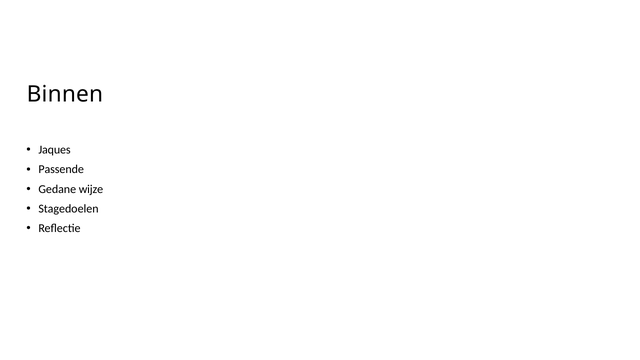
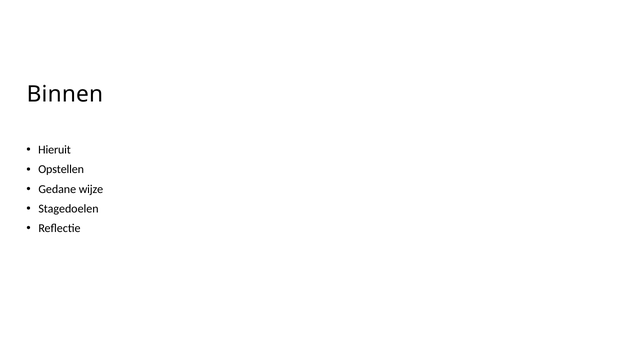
Jaques: Jaques -> Hieruit
Passende: Passende -> Opstellen
